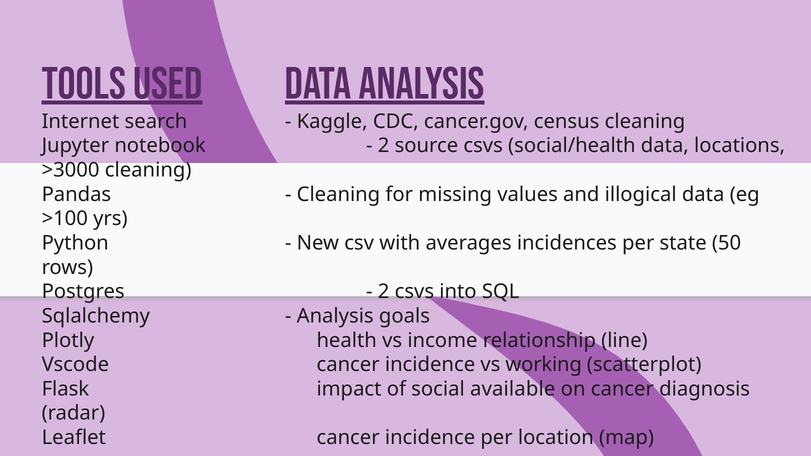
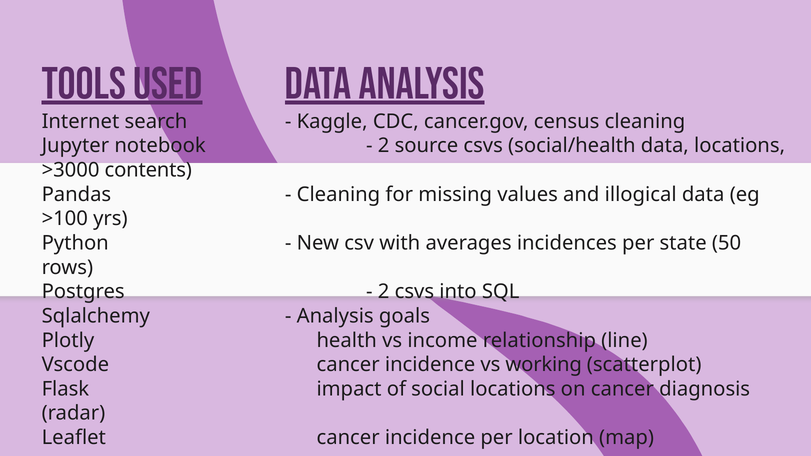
>3000 cleaning: cleaning -> contents
social available: available -> locations
